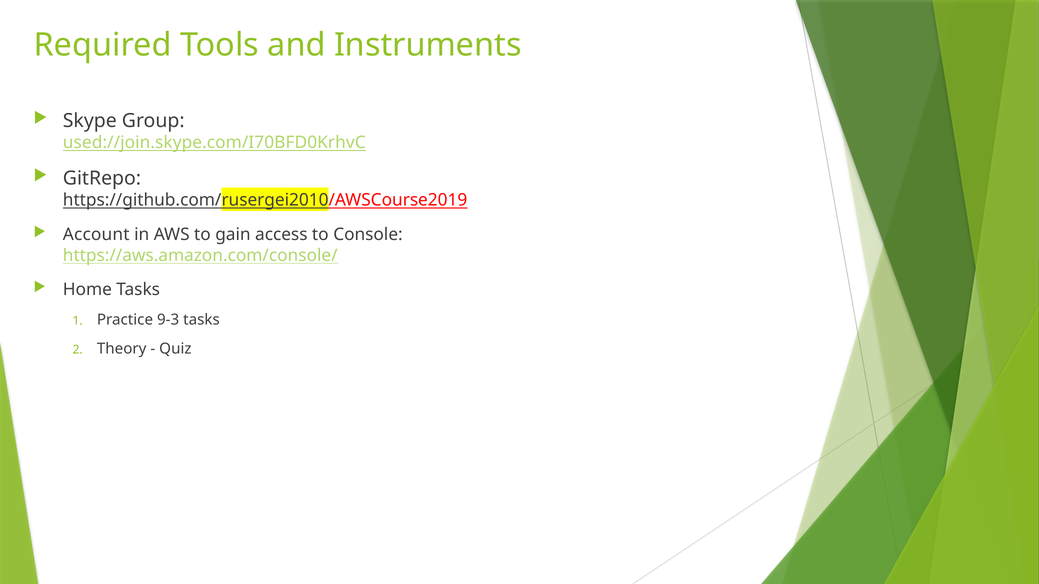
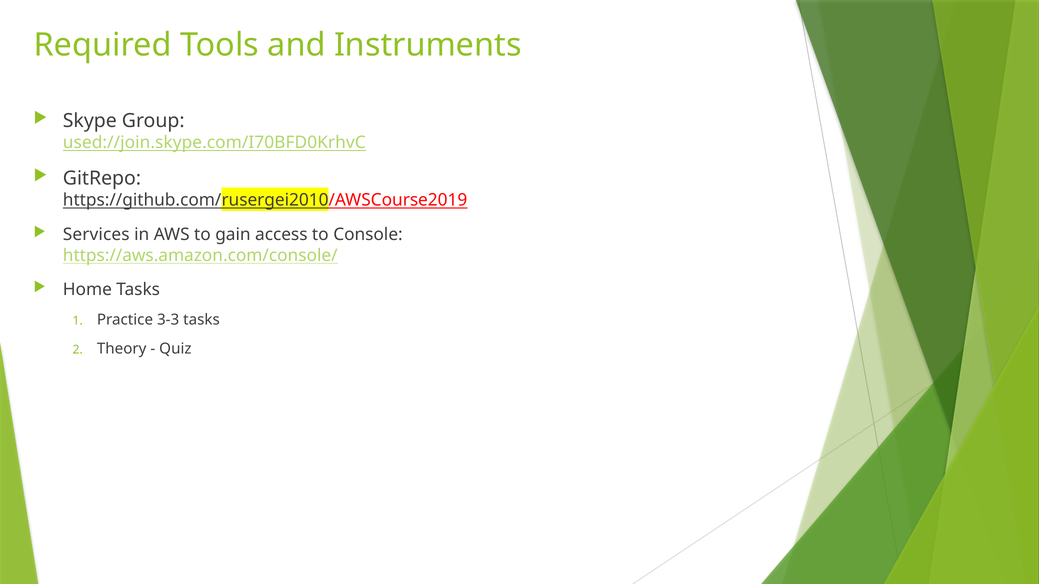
Account: Account -> Services
9-3: 9-3 -> 3-3
